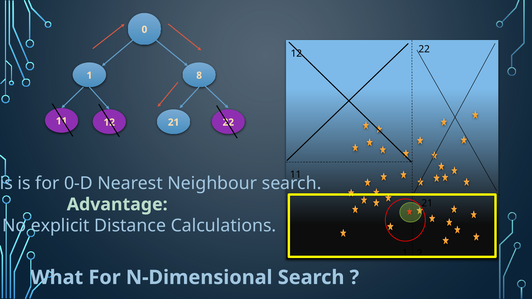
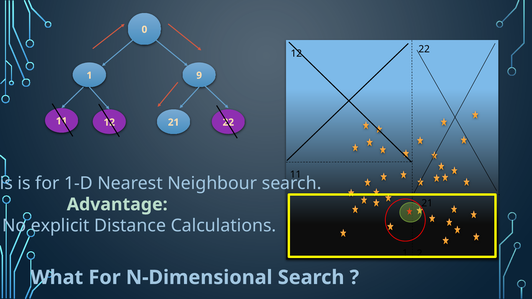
8: 8 -> 9
0-D: 0-D -> 1-D
